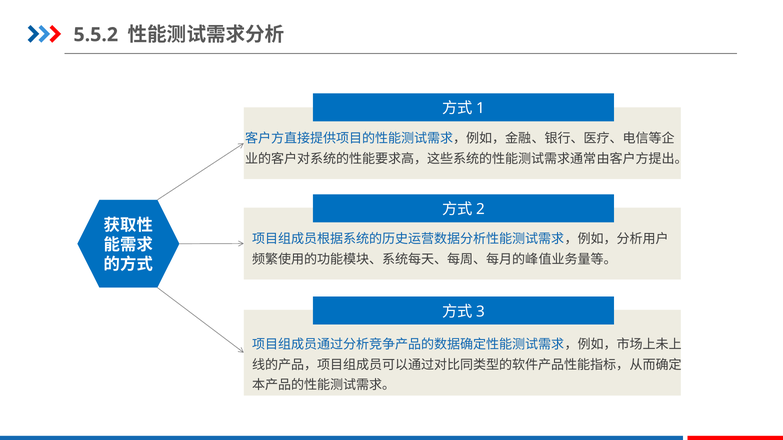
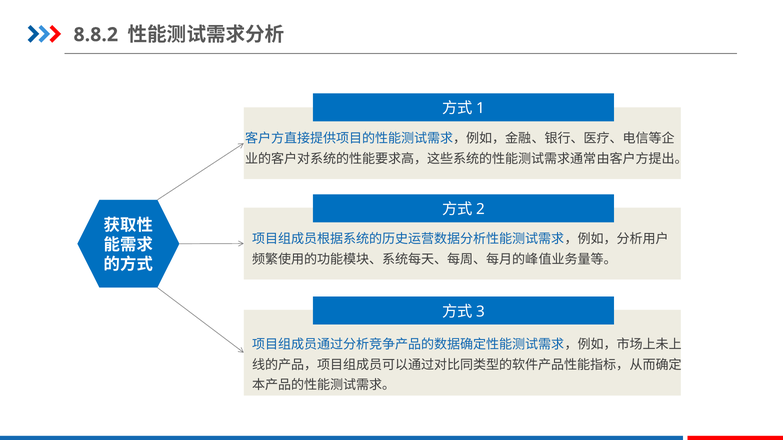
5.5.2: 5.5.2 -> 8.8.2
